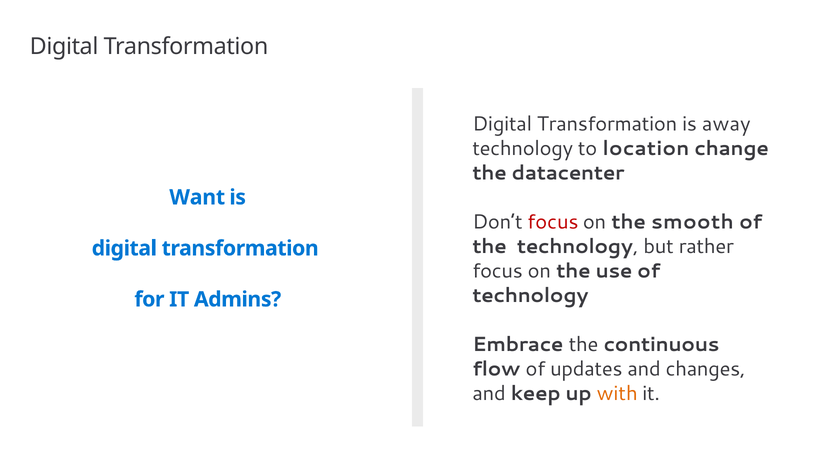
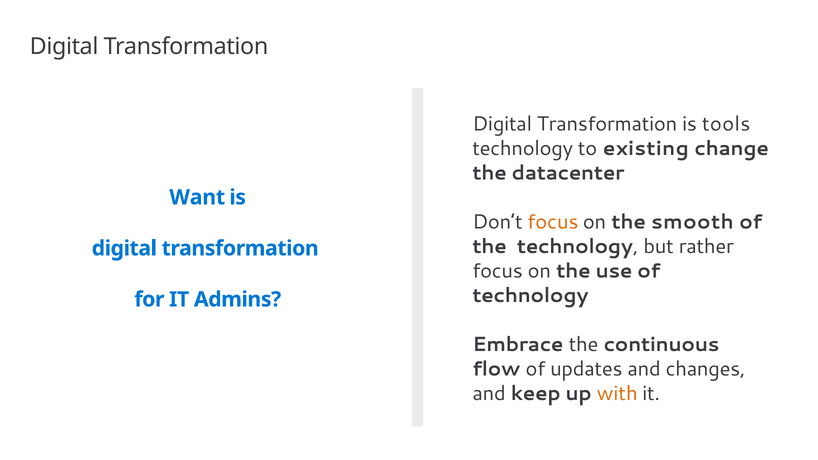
away: away -> tools
location: location -> existing
focus at (553, 222) colour: red -> orange
